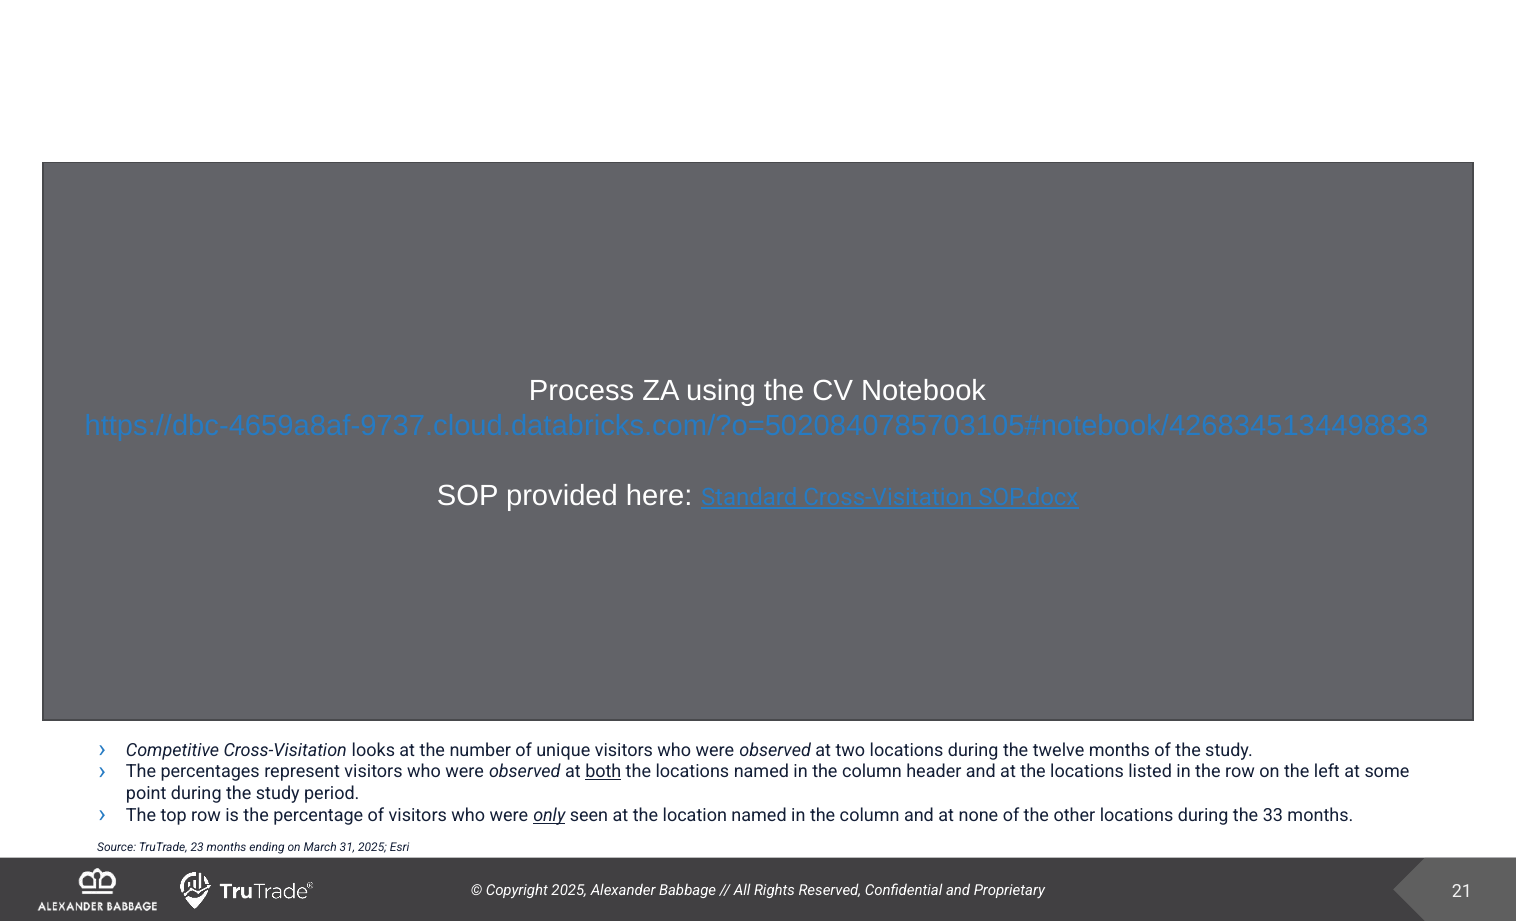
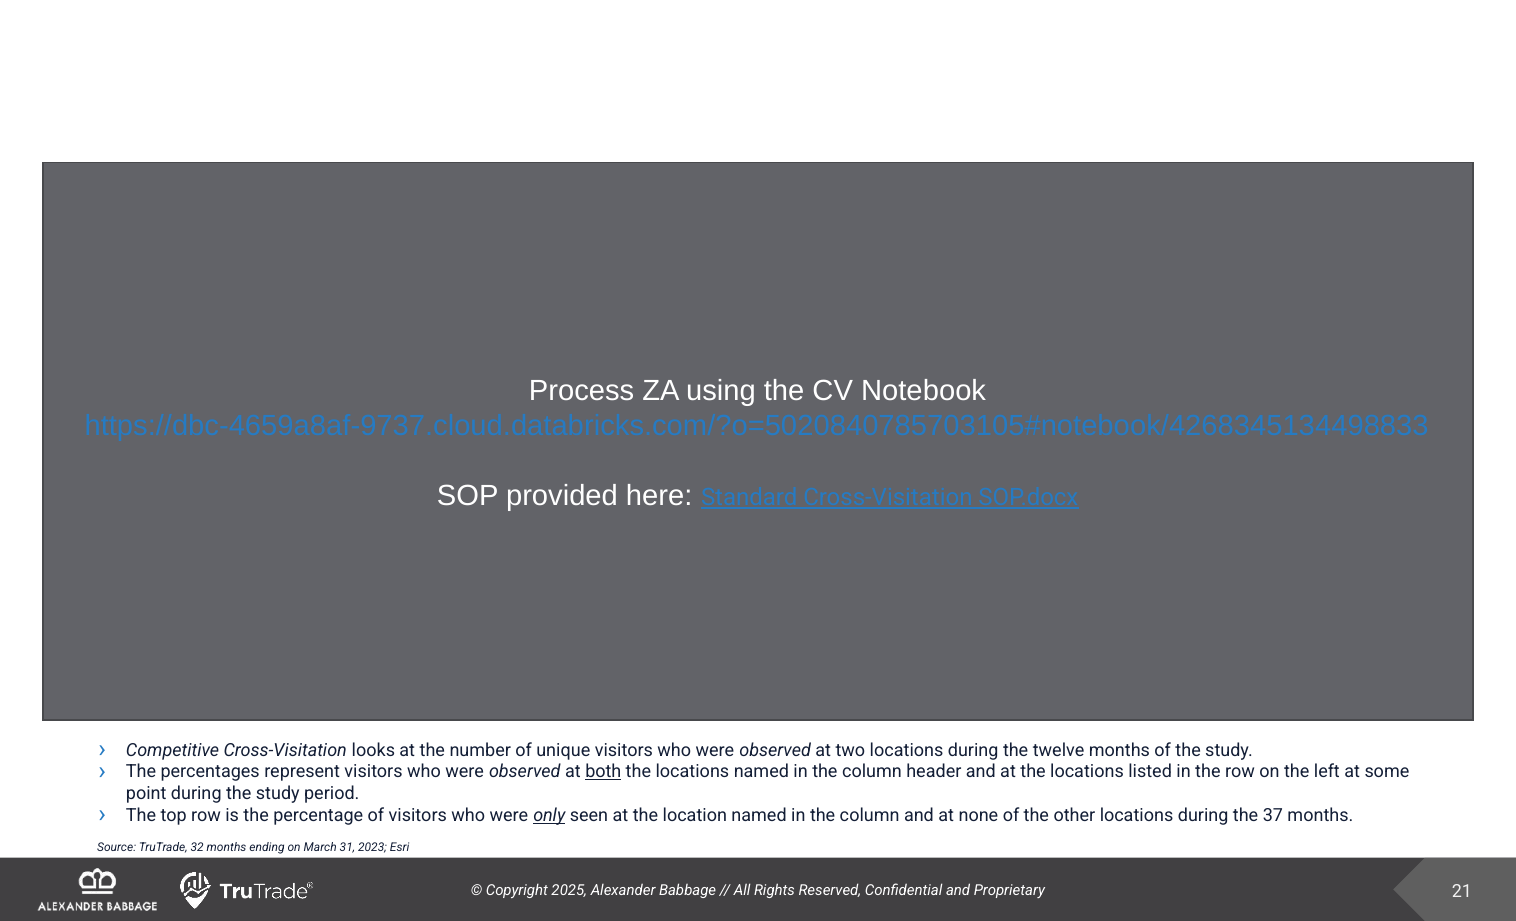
33: 33 -> 37
23: 23 -> 32
31 2025: 2025 -> 2023
